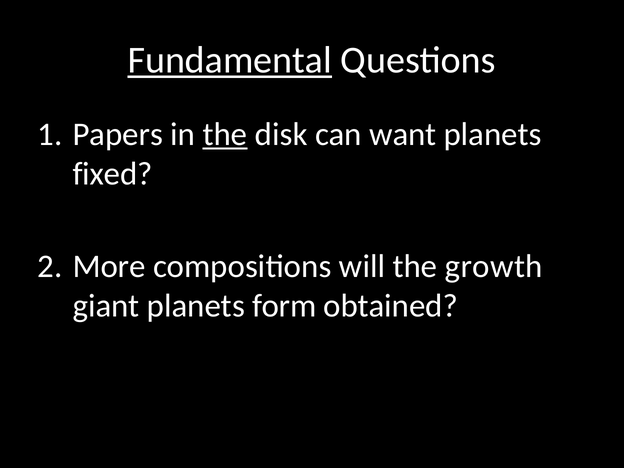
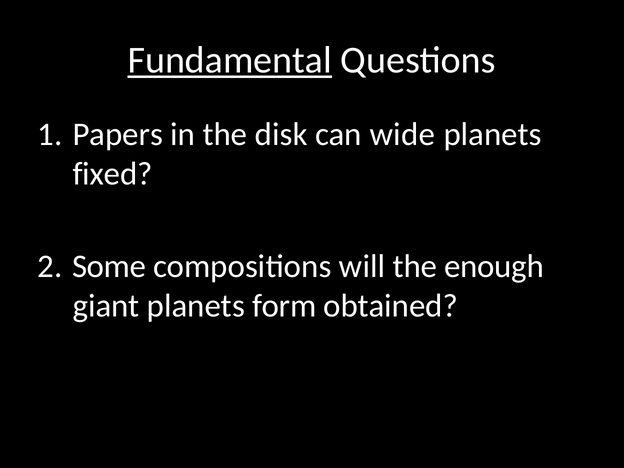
the at (225, 134) underline: present -> none
want: want -> wide
More: More -> Some
growth: growth -> enough
